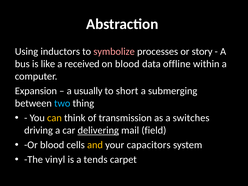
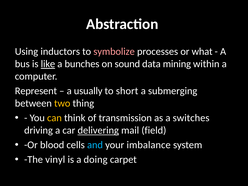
story: story -> what
like underline: none -> present
received: received -> bunches
on blood: blood -> sound
offline: offline -> mining
Expansion: Expansion -> Represent
two colour: light blue -> yellow
and colour: yellow -> light blue
capacitors: capacitors -> imbalance
tends: tends -> doing
